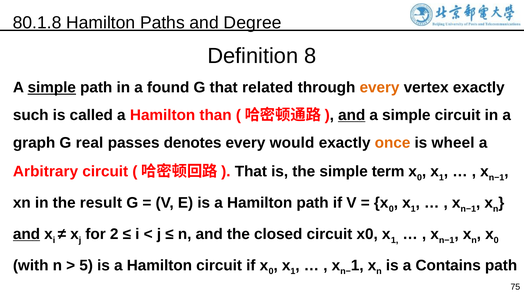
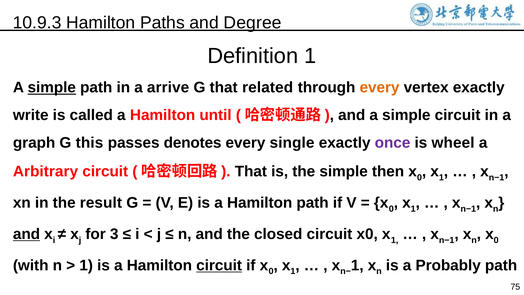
80.1.8: 80.1.8 -> 10.9.3
Definition 8: 8 -> 1
found: found -> arrive
such: such -> write
than: than -> until
and at (352, 115) underline: present -> none
real: real -> this
would: would -> single
once colour: orange -> purple
term: term -> then
2: 2 -> 3
5 at (86, 265): 5 -> 1
circuit at (219, 265) underline: none -> present
Contains: Contains -> Probably
